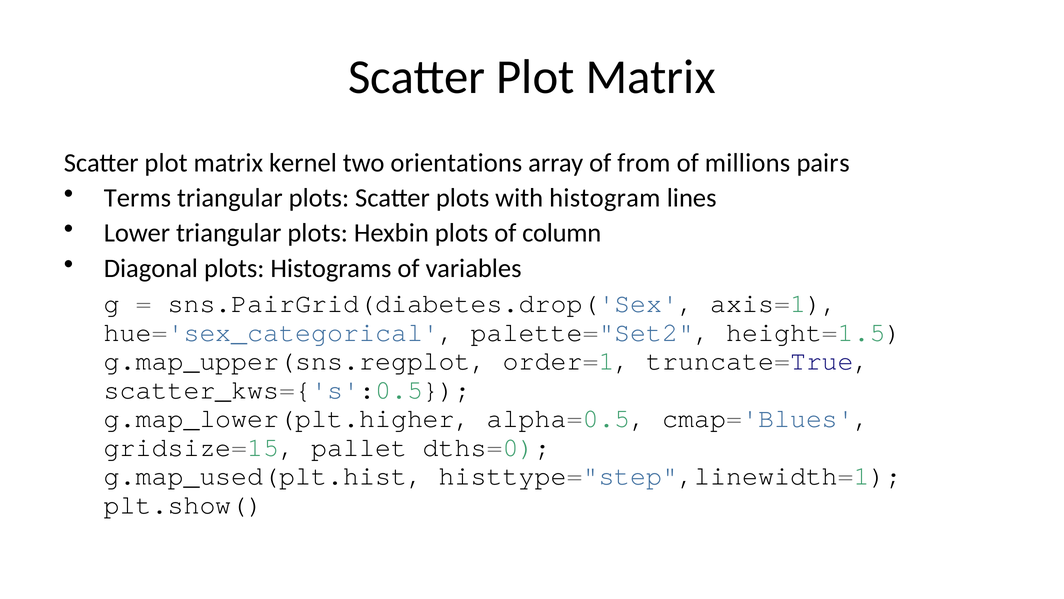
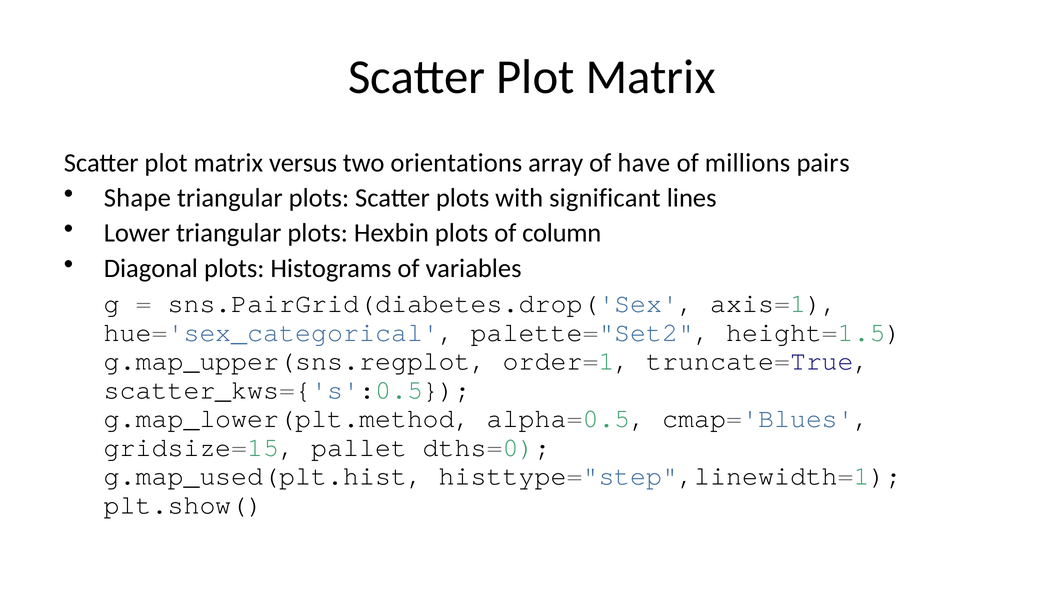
kernel: kernel -> versus
from: from -> have
Terms: Terms -> Shape
histogram: histogram -> significant
g.map_lower(plt.higher: g.map_lower(plt.higher -> g.map_lower(plt.method
